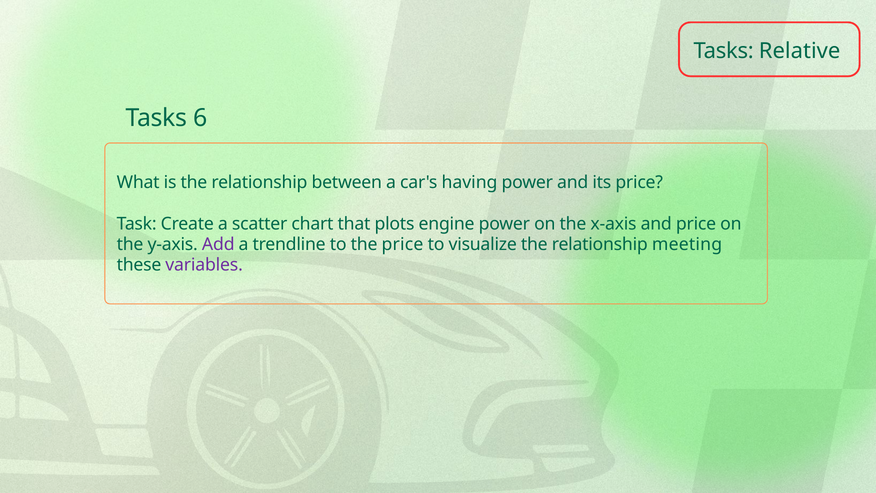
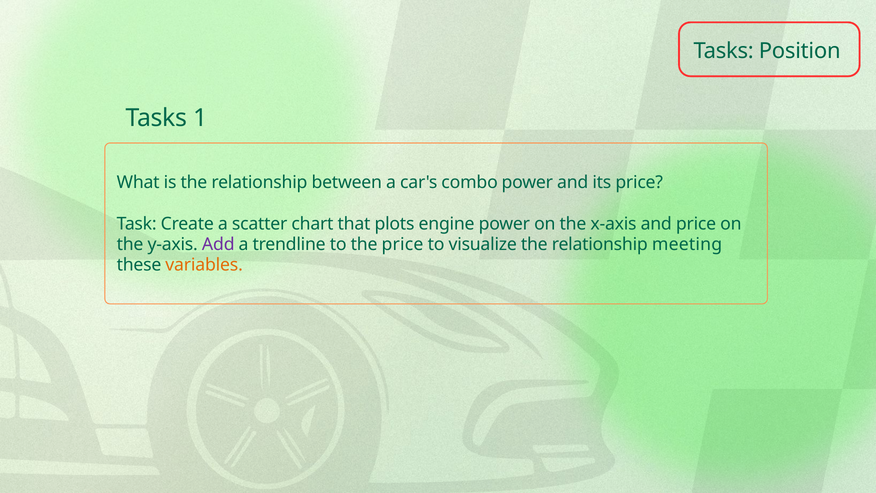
Relative: Relative -> Position
6: 6 -> 1
having: having -> combo
variables colour: purple -> orange
